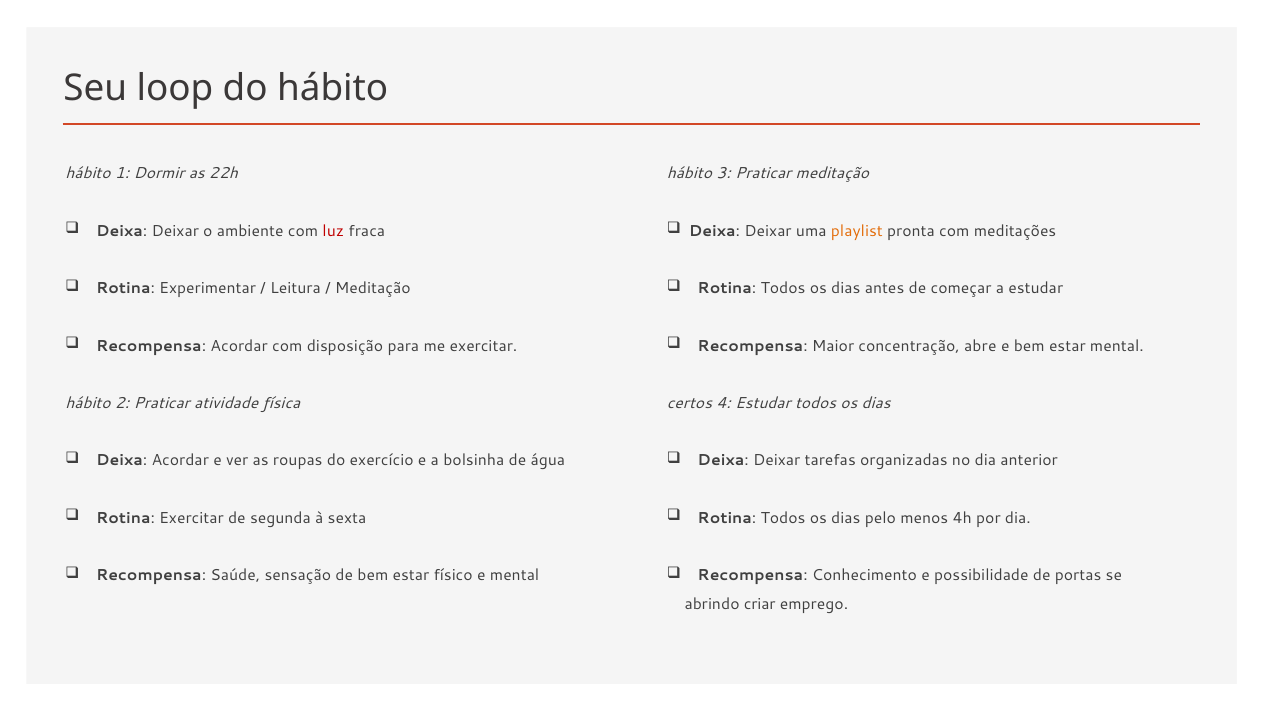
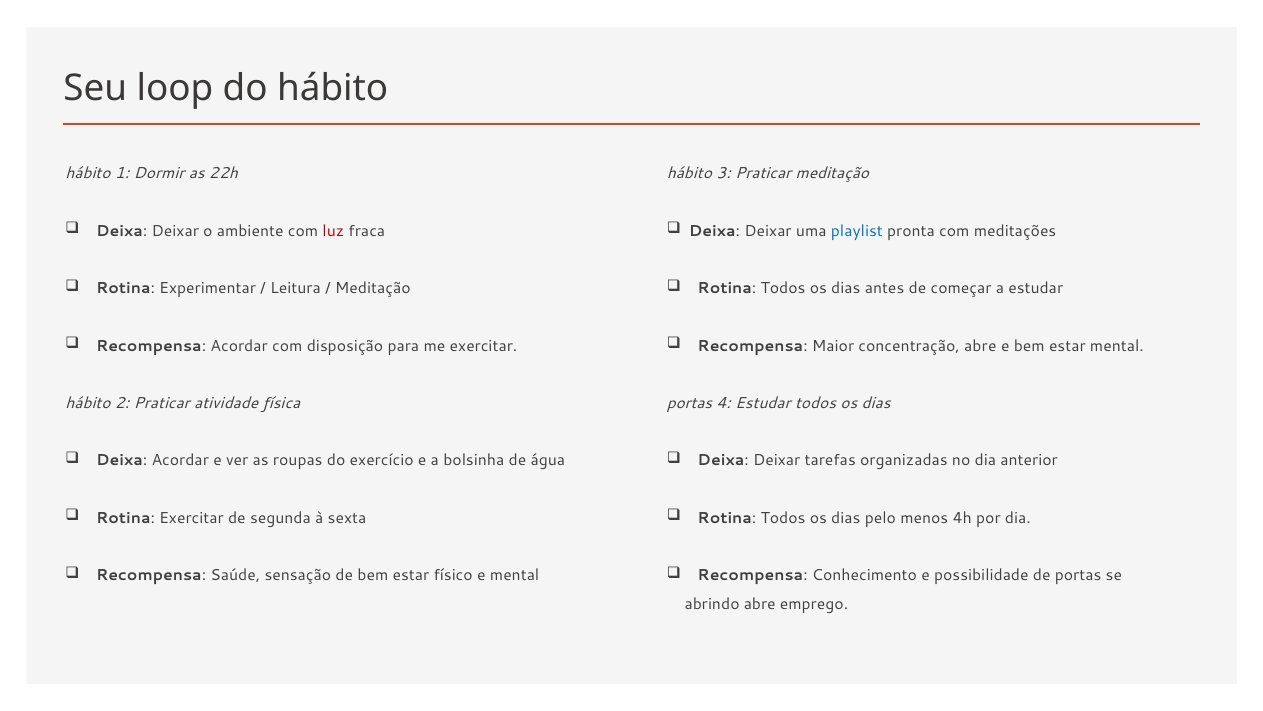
playlist colour: orange -> blue
certos at (689, 403): certos -> portas
abrindo criar: criar -> abre
